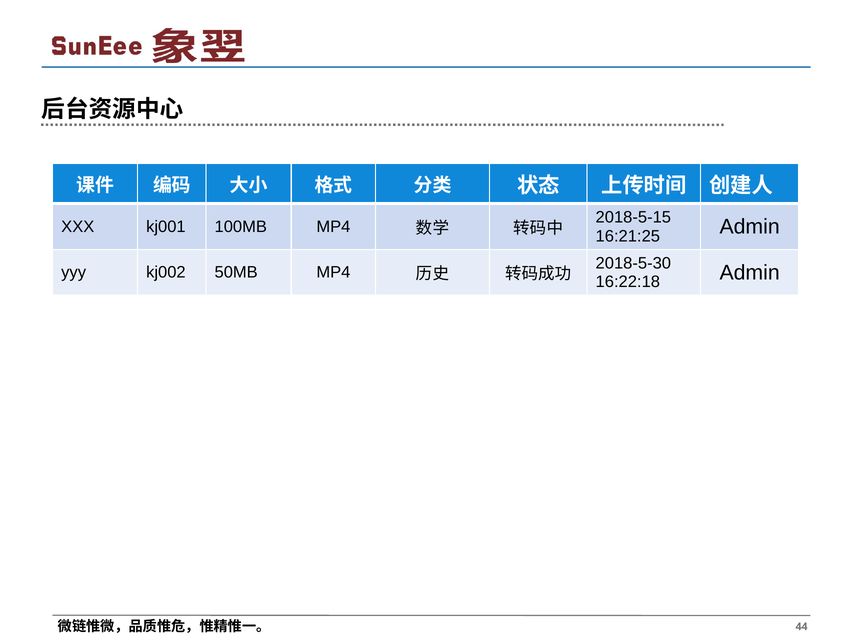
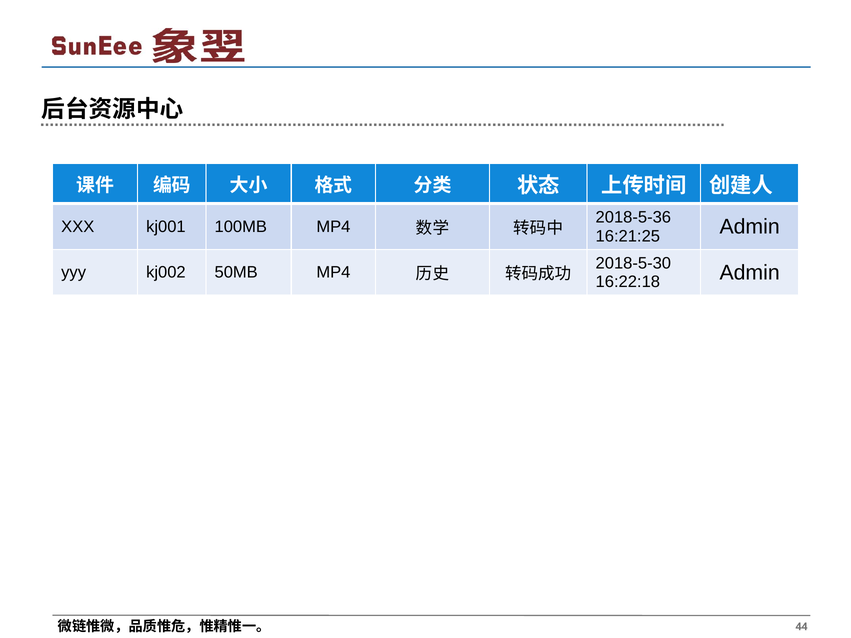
2018-5-15: 2018-5-15 -> 2018-5-36
